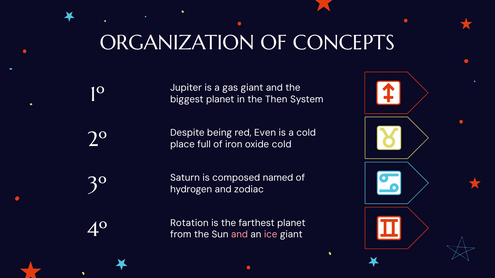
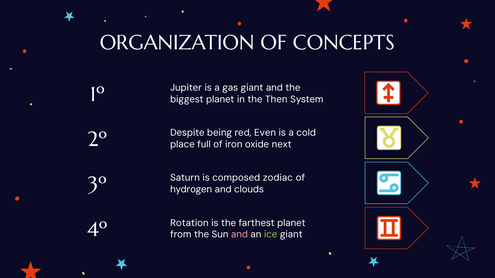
oxide cold: cold -> next
named: named -> zodiac
zodiac: zodiac -> clouds
ice colour: pink -> light green
